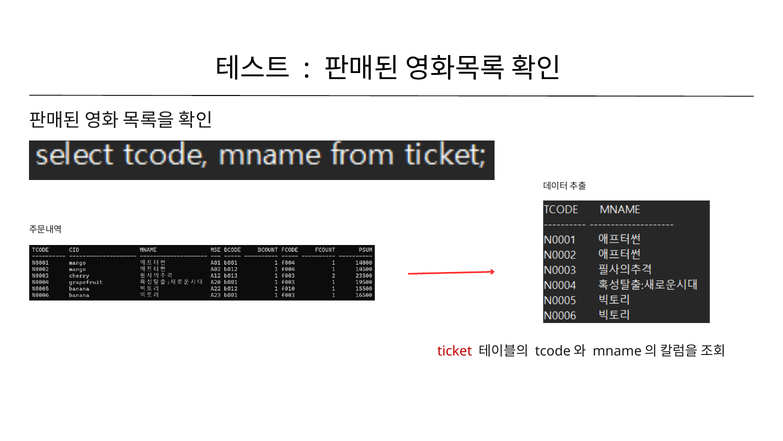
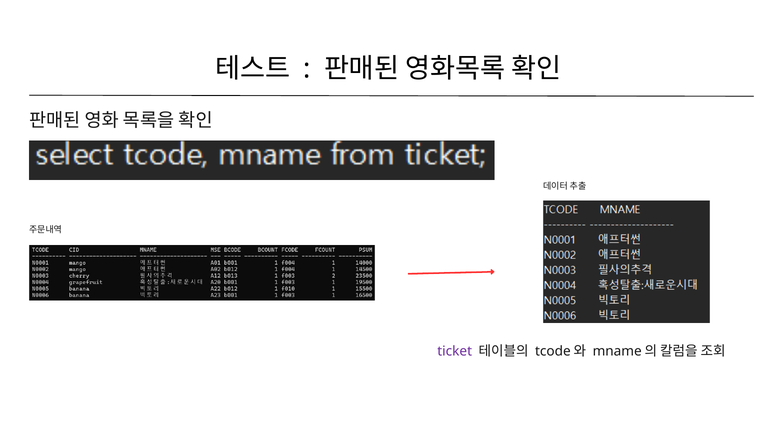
ticket colour: red -> purple
